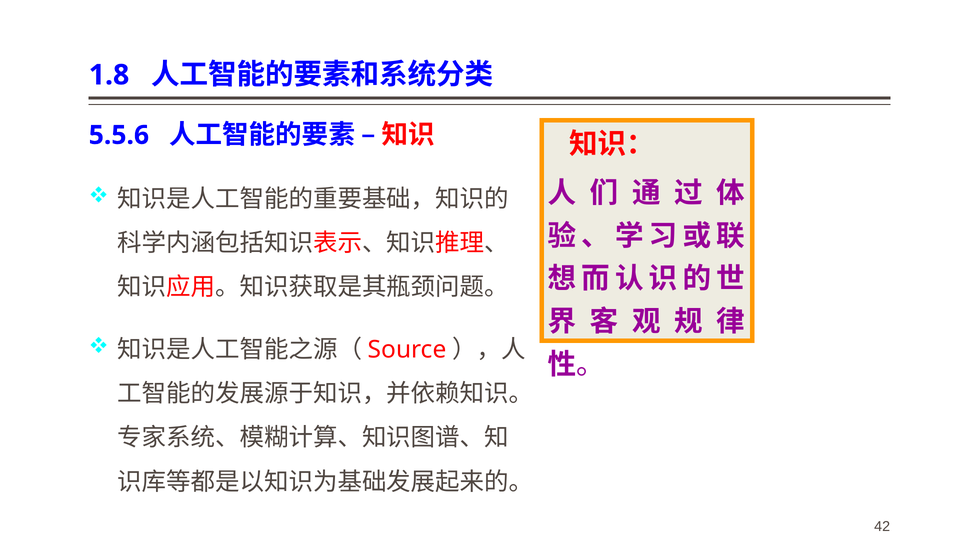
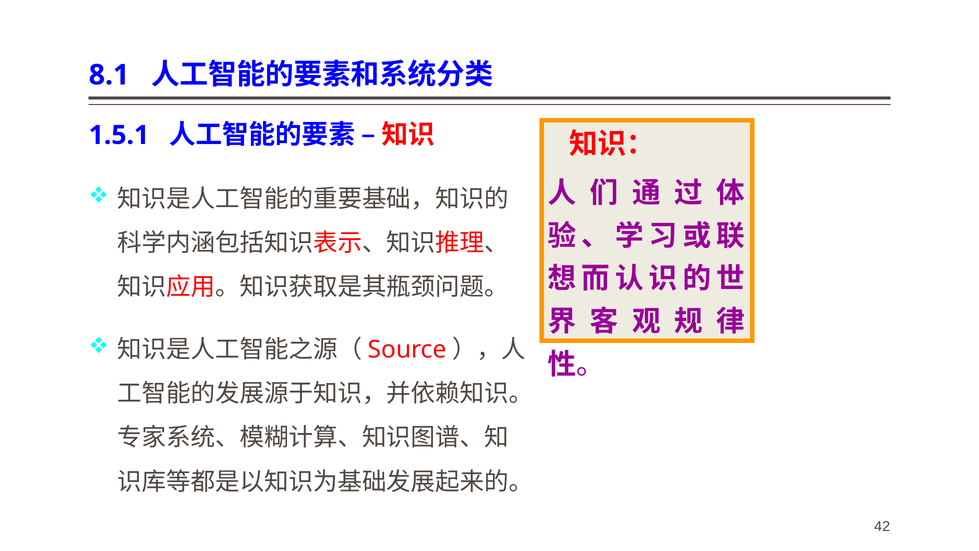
1.8: 1.8 -> 8.1
5.5.6: 5.5.6 -> 1.5.1
